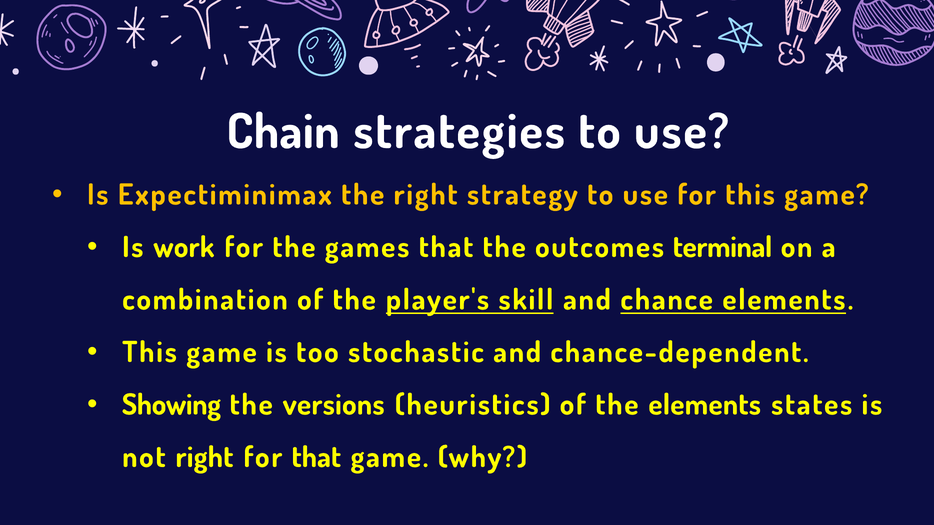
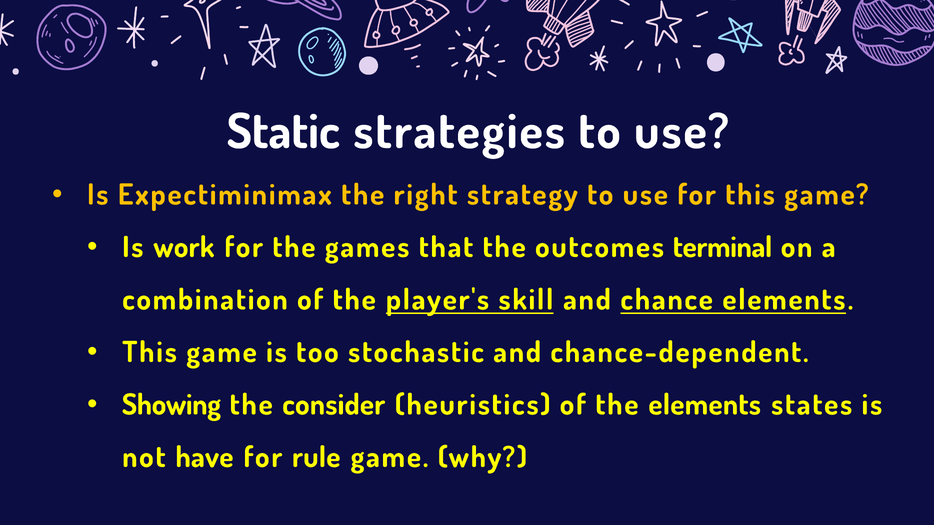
Chain: Chain -> Static
versions: versions -> consider
not right: right -> have
for that: that -> rule
